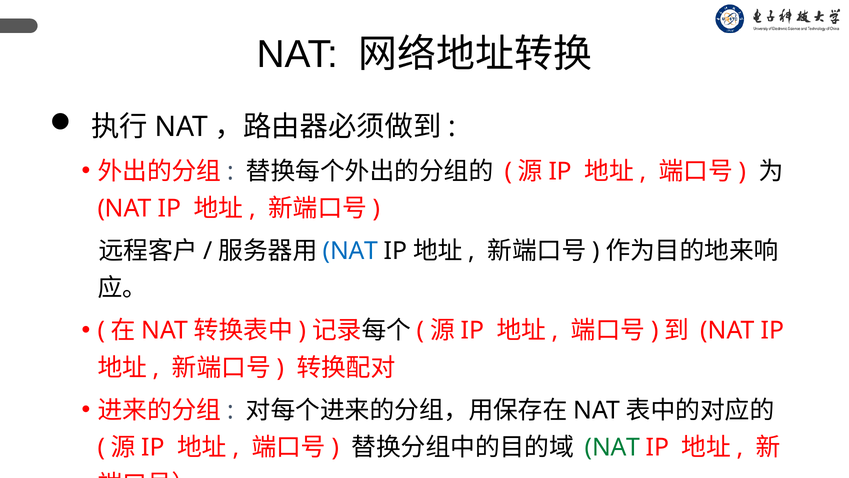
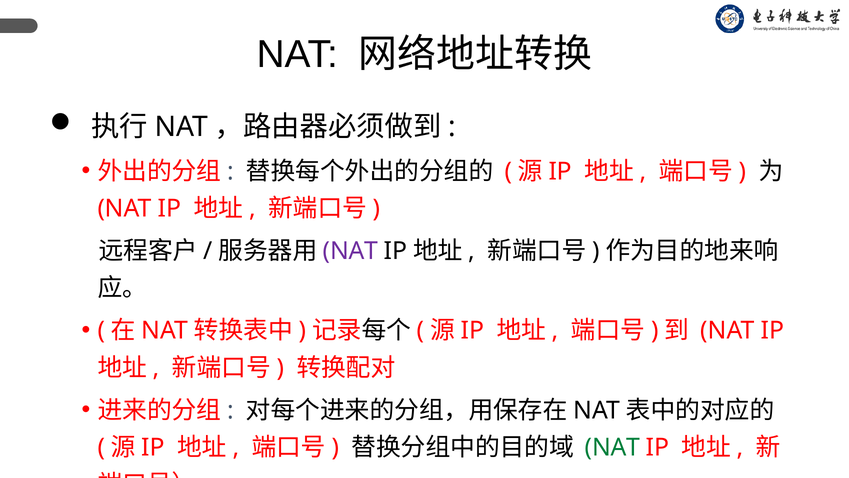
NAT at (350, 251) colour: blue -> purple
